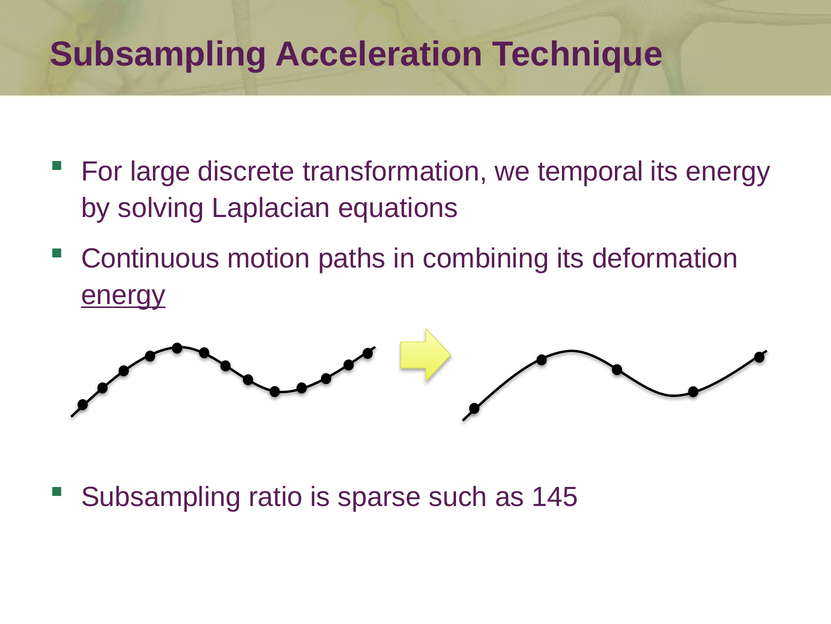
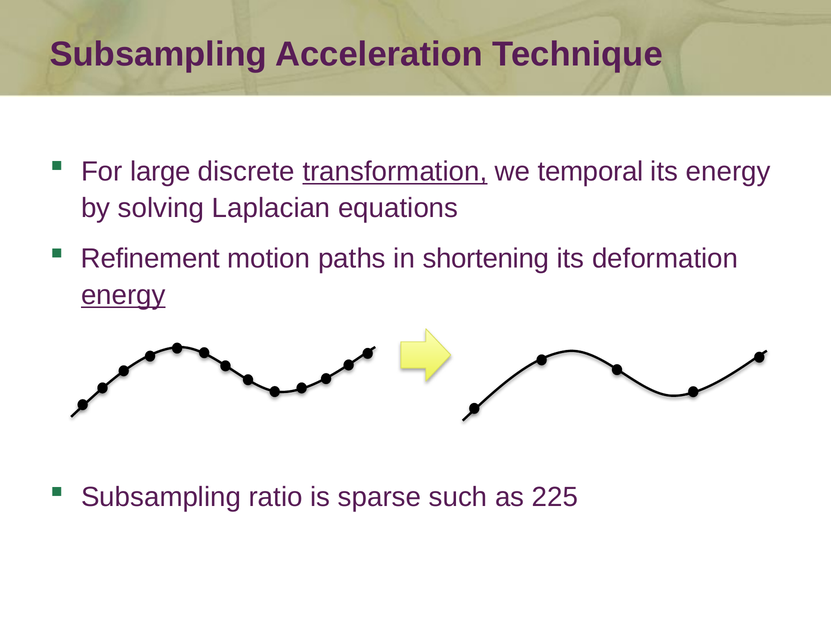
transformation underline: none -> present
Continuous: Continuous -> Refinement
combining: combining -> shortening
145: 145 -> 225
